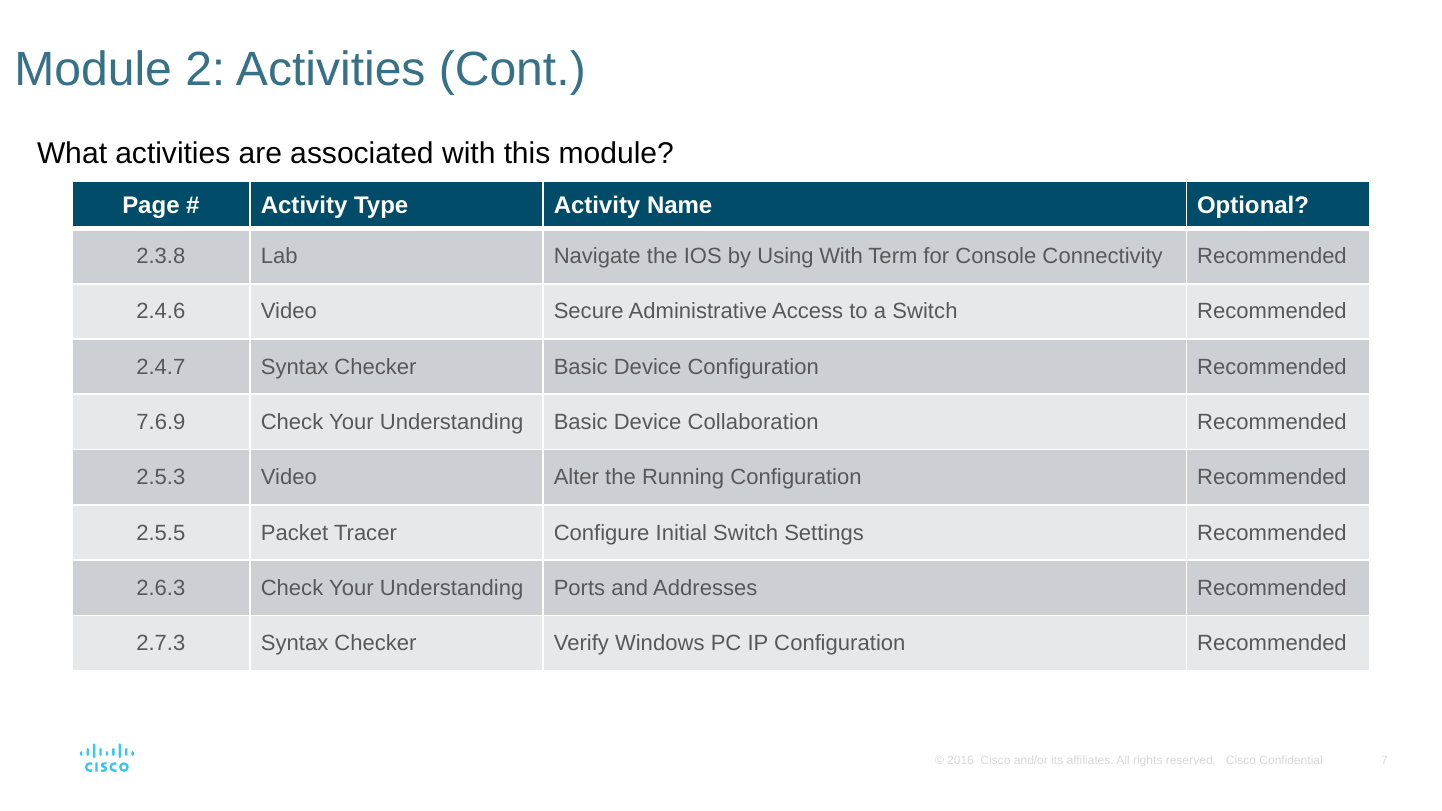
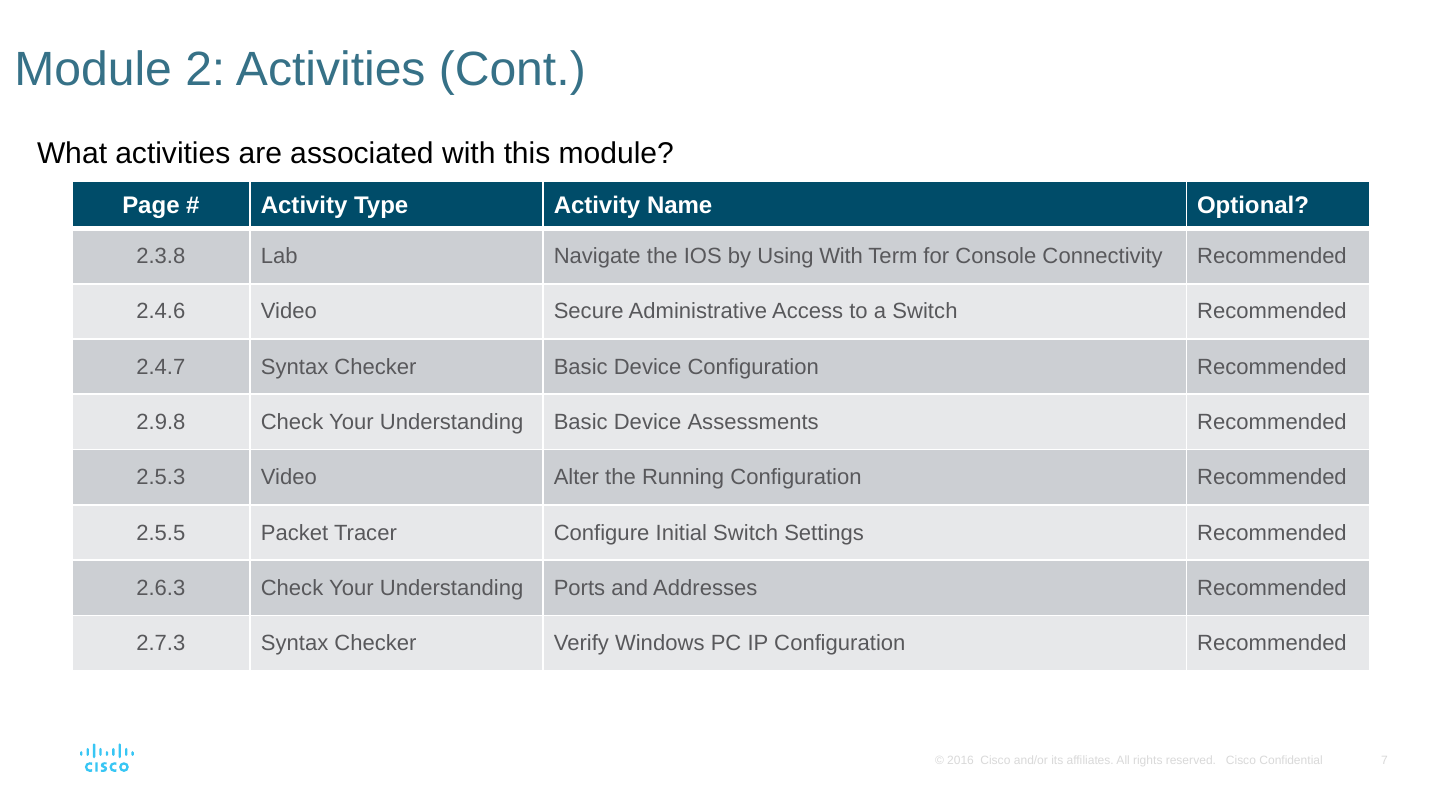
7.6.9: 7.6.9 -> 2.9.8
Collaboration: Collaboration -> Assessments
